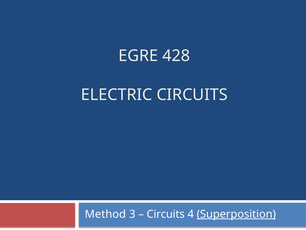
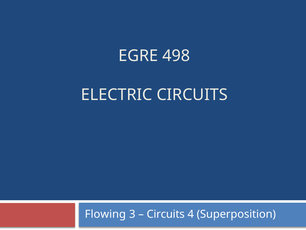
428: 428 -> 498
Method: Method -> Flowing
Superposition underline: present -> none
